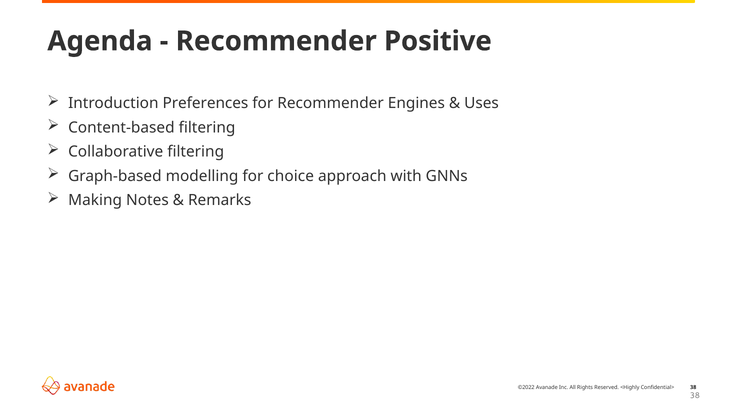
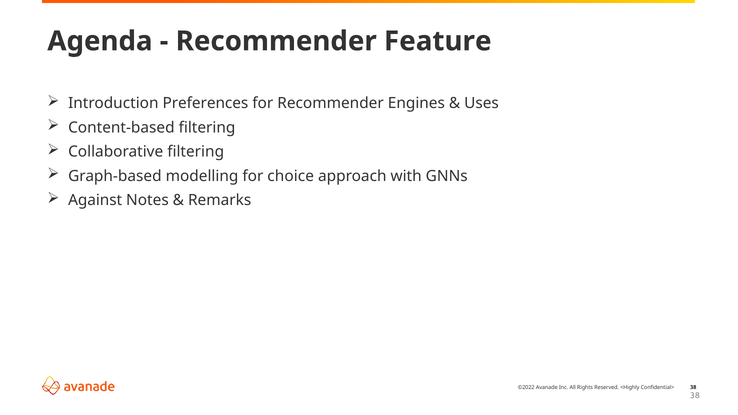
Positive: Positive -> Feature
Making: Making -> Against
